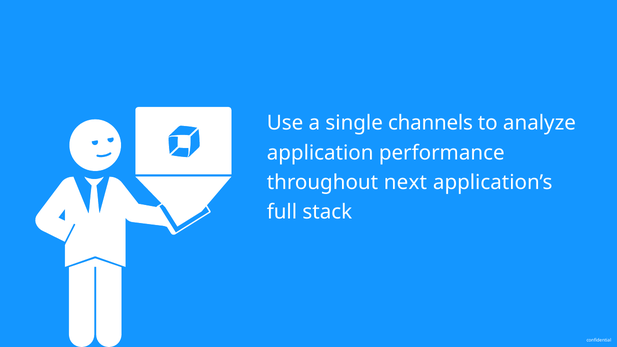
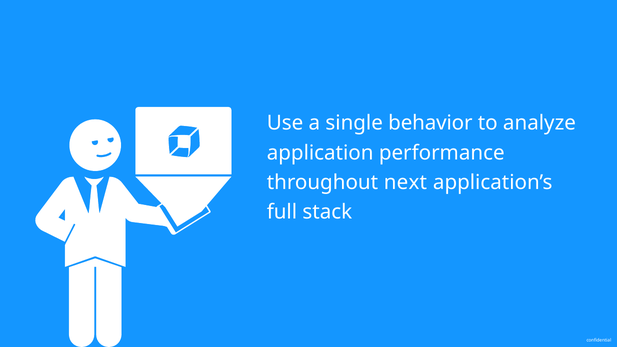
channels: channels -> behavior
